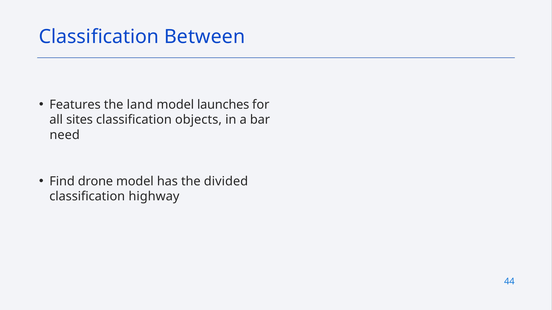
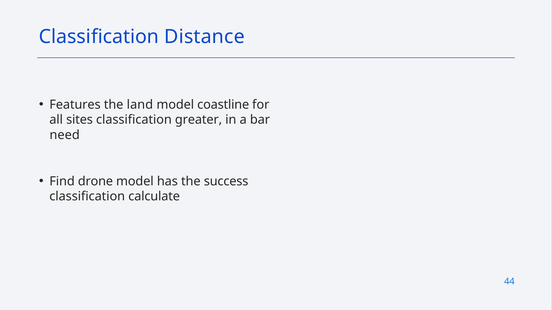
Between: Between -> Distance
launches: launches -> coastline
objects: objects -> greater
divided: divided -> success
highway: highway -> calculate
